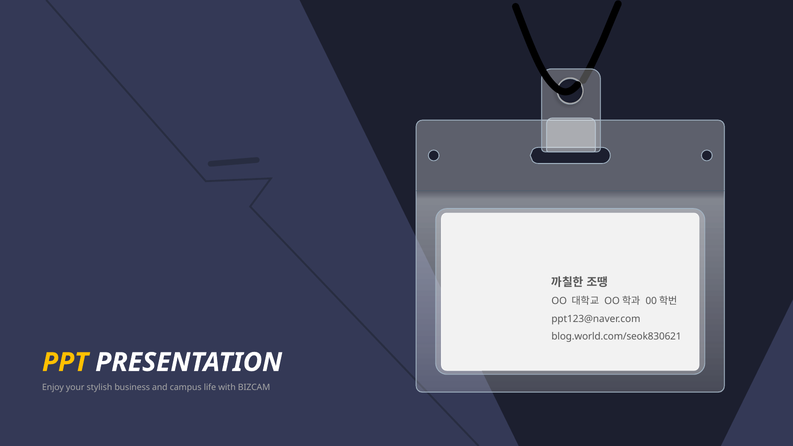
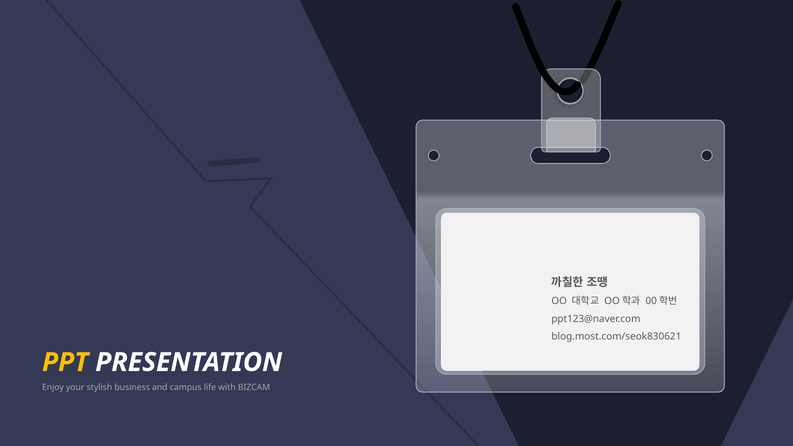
blog.world.com/seok830621: blog.world.com/seok830621 -> blog.most.com/seok830621
